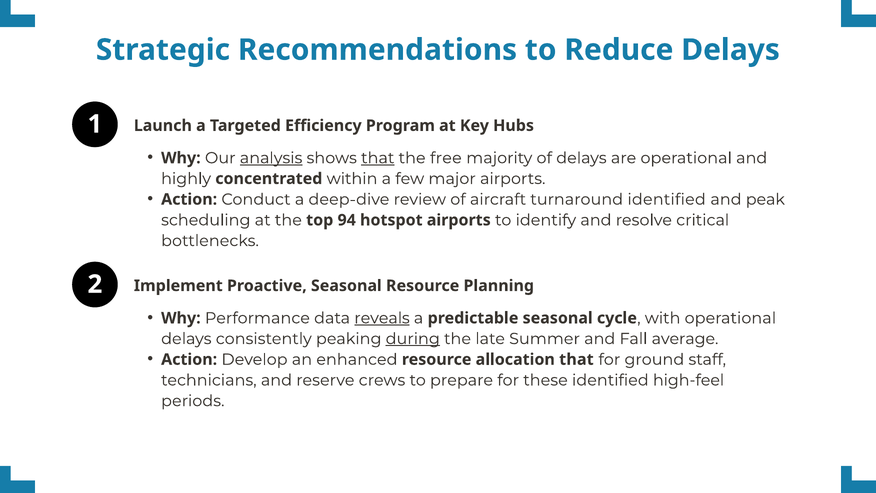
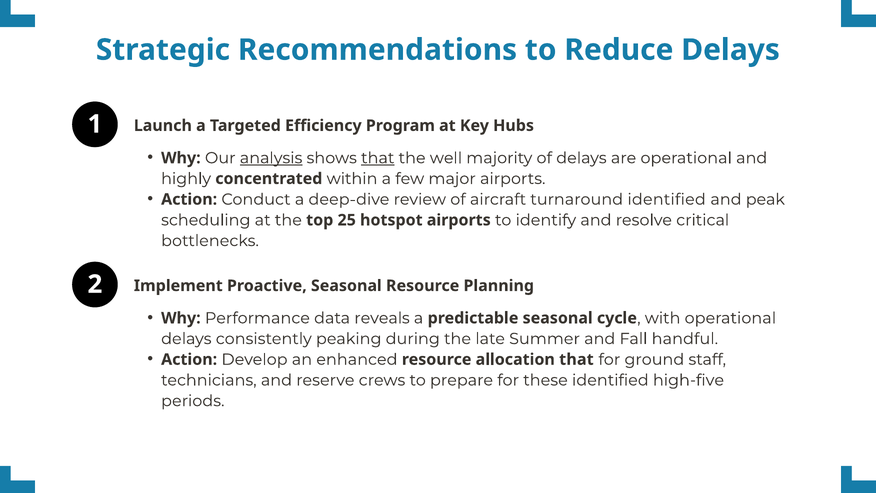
free: free -> well
94: 94 -> 25
reveals underline: present -> none
during underline: present -> none
average: average -> handful
high-feel: high-feel -> high-five
